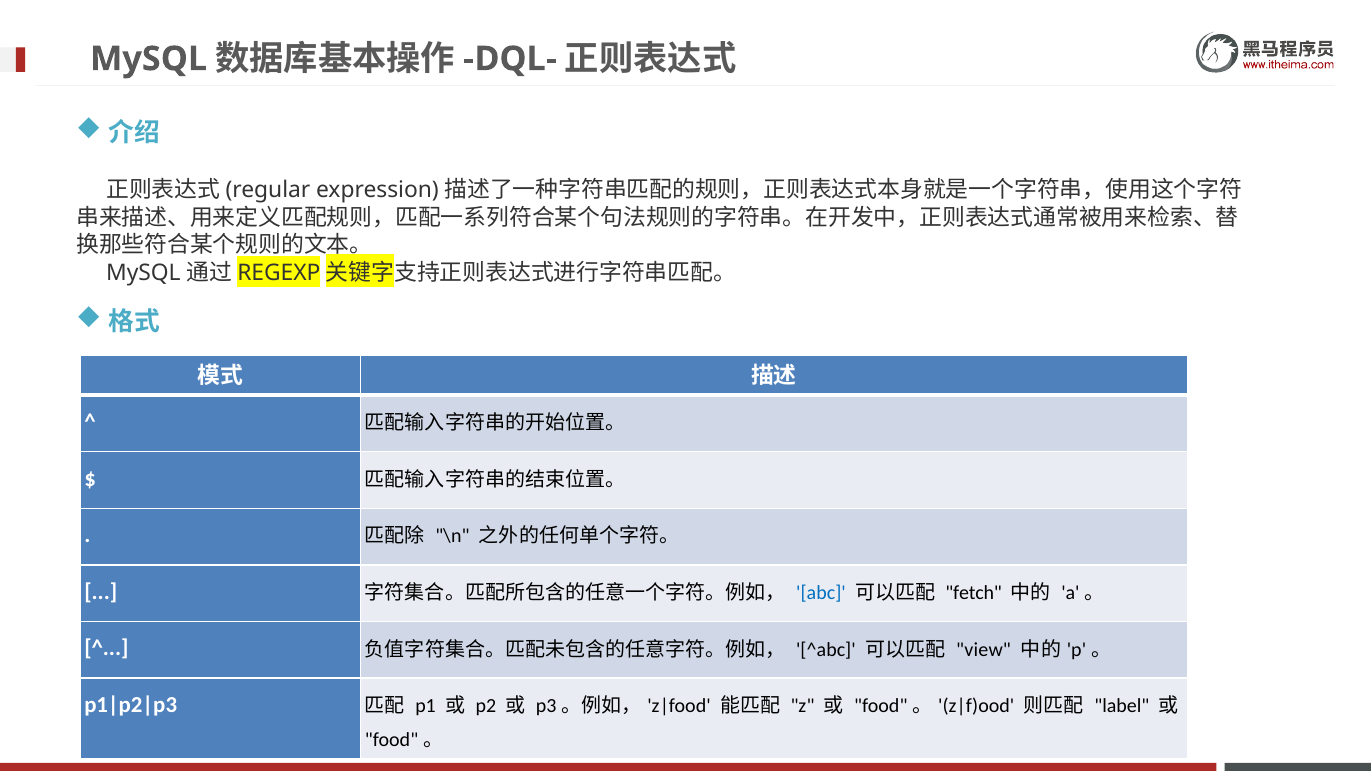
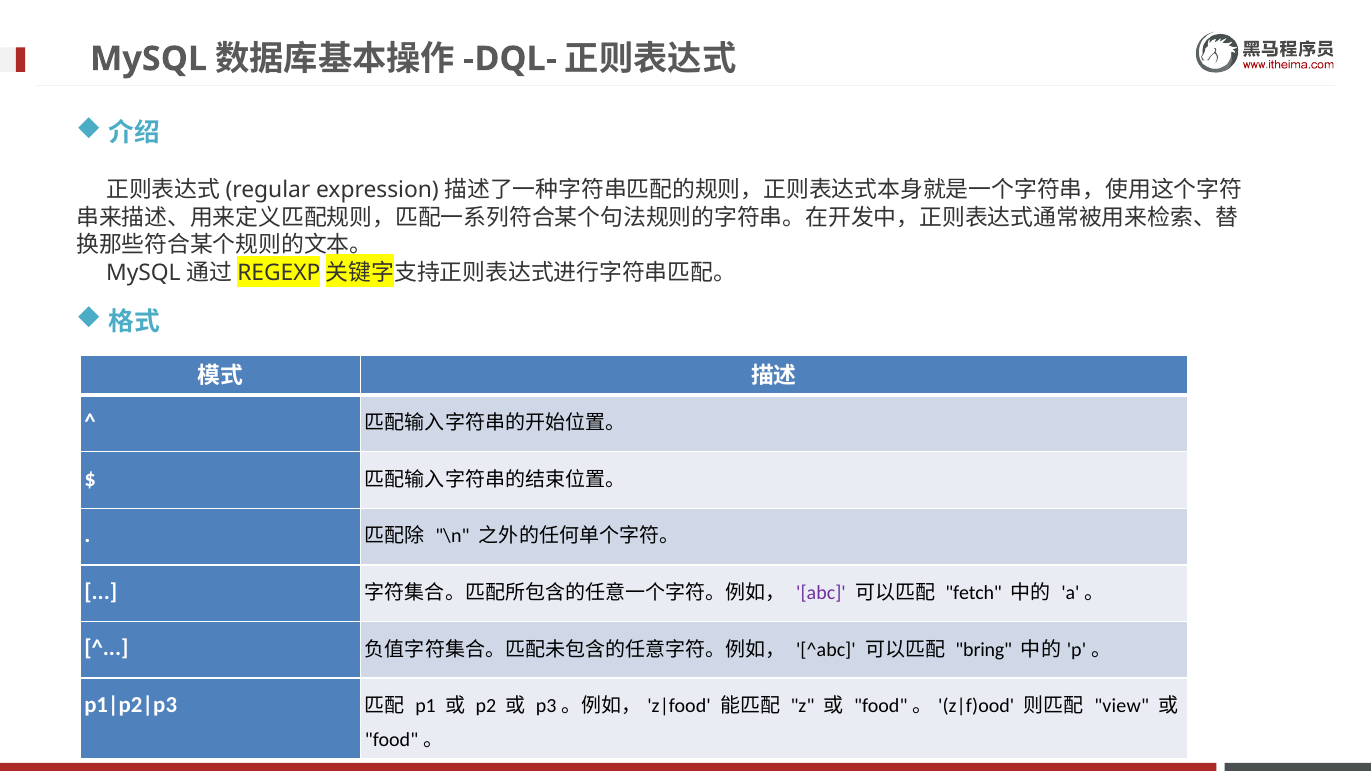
abc colour: blue -> purple
view: view -> bring
label: label -> view
